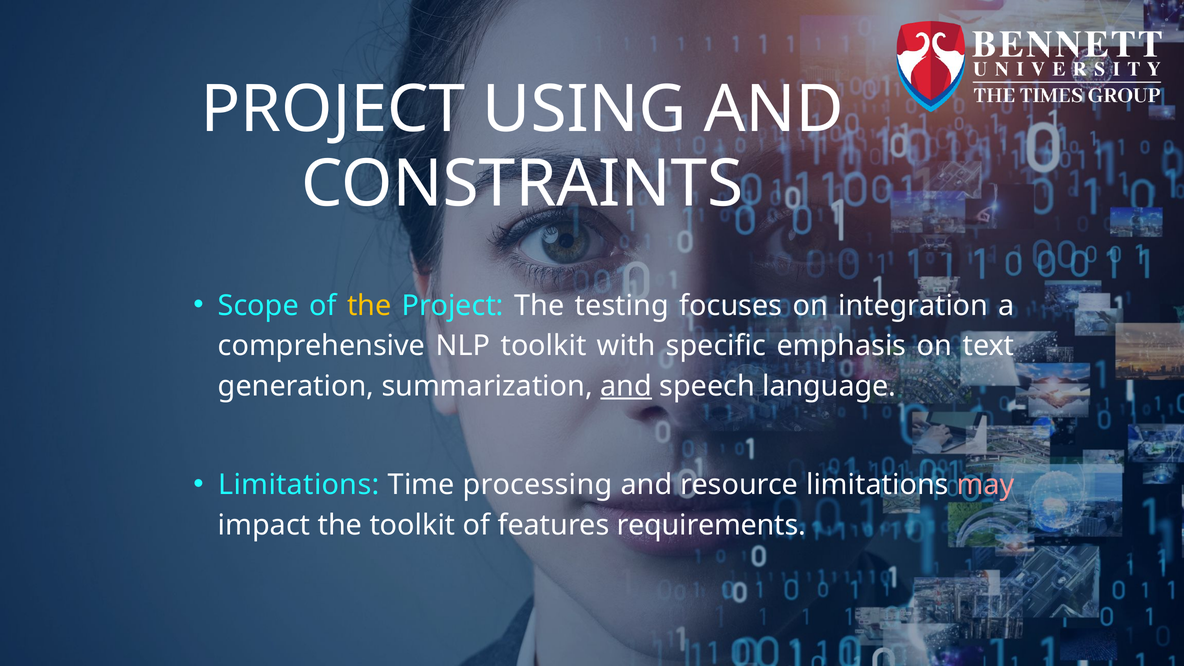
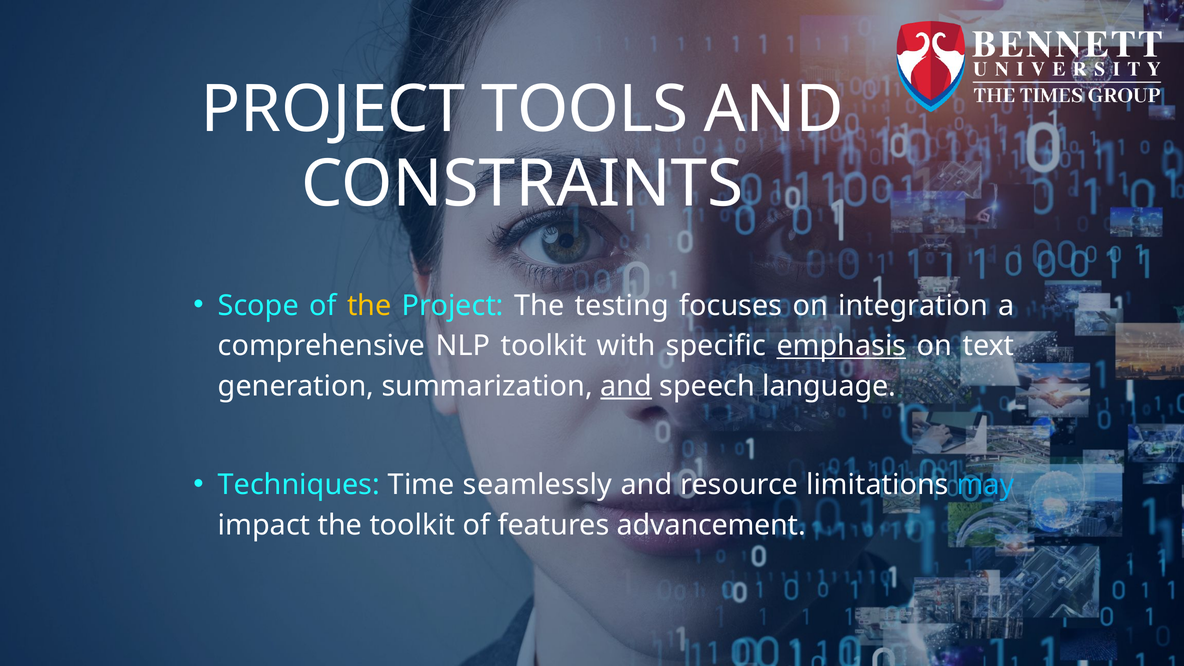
USING: USING -> TOOLS
emphasis underline: none -> present
Limitations at (299, 485): Limitations -> Techniques
processing: processing -> seamlessly
may colour: pink -> light blue
requirements: requirements -> advancement
